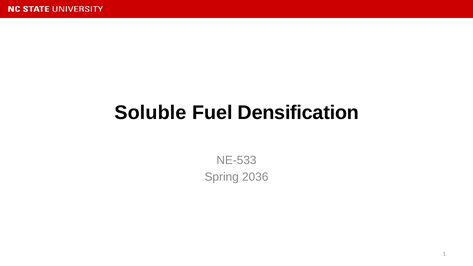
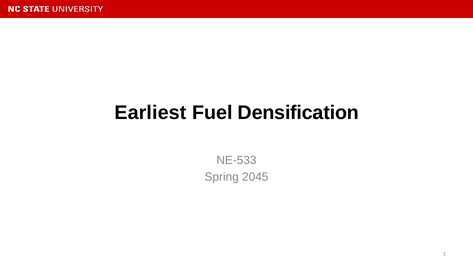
Soluble: Soluble -> Earliest
2036: 2036 -> 2045
